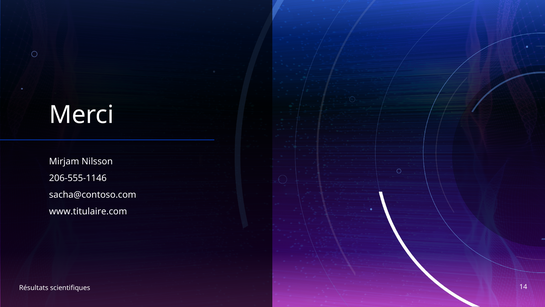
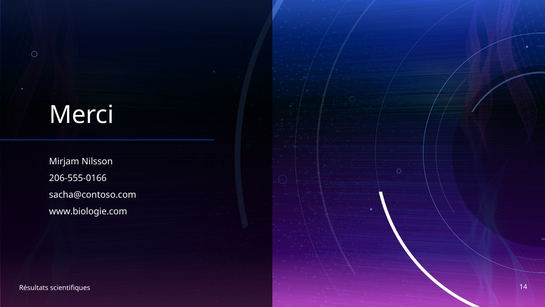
206-555-1146: 206-555-1146 -> 206-555-0166
www.titulaire.com: www.titulaire.com -> www.biologie.com
